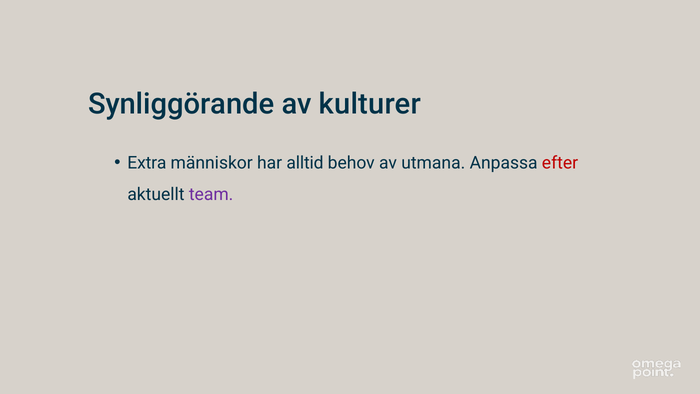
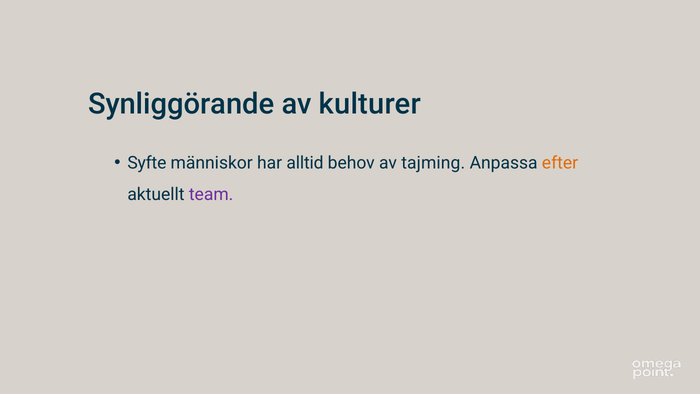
Extra: Extra -> Syfte
utmana: utmana -> tajming
efter colour: red -> orange
